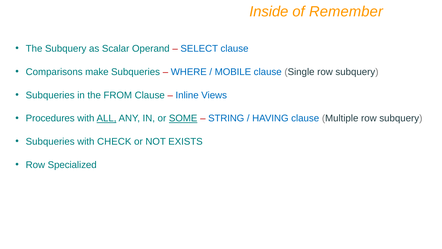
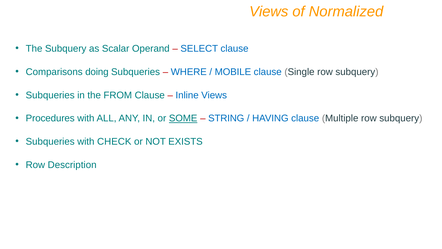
Inside at (269, 12): Inside -> Views
Remember: Remember -> Normalized
make: make -> doing
ALL underline: present -> none
Specialized: Specialized -> Description
